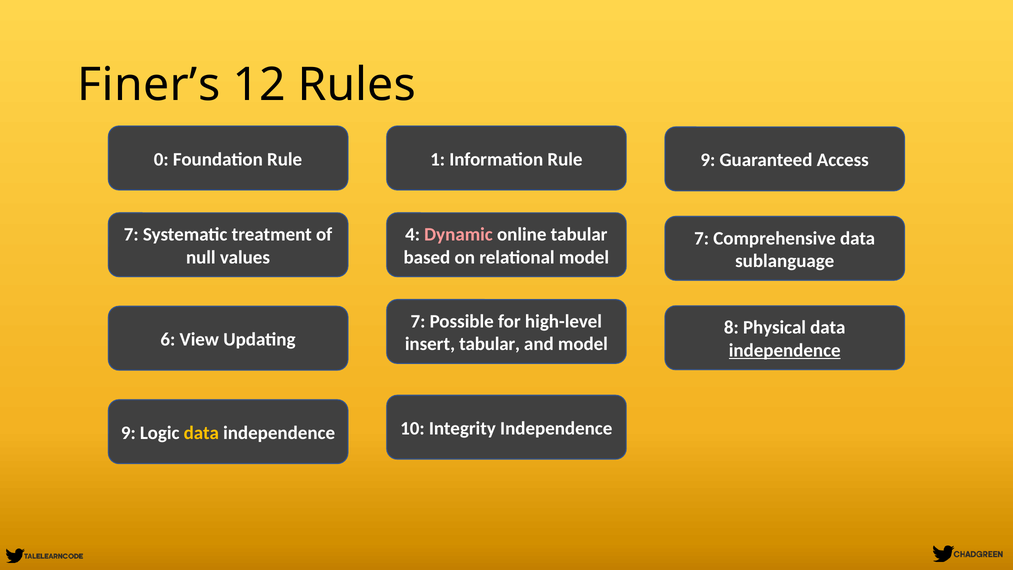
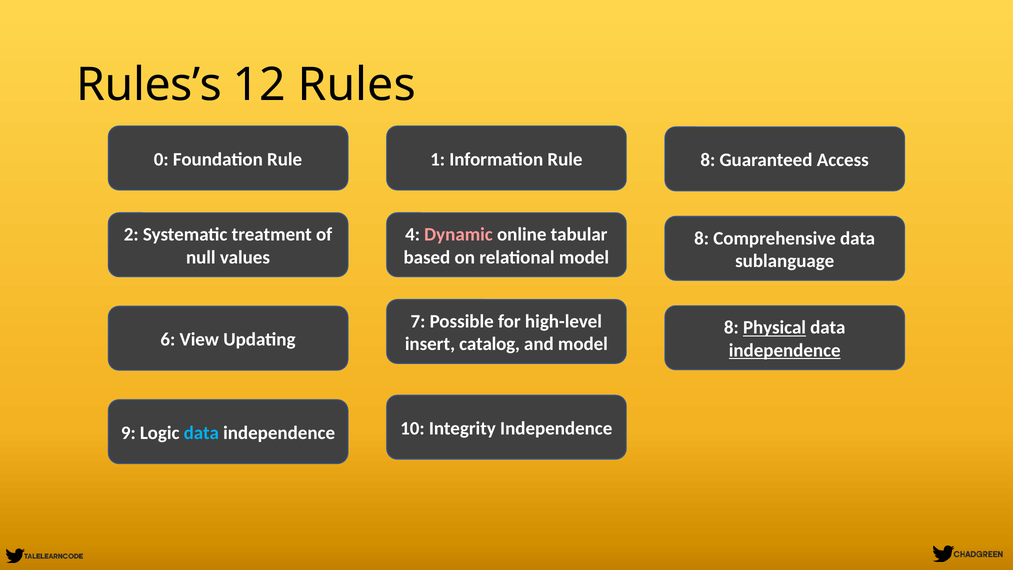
Finer’s: Finer’s -> Rules’s
Rule 9: 9 -> 8
7 at (131, 235): 7 -> 2
7 at (702, 238): 7 -> 8
Physical underline: none -> present
insert tabular: tabular -> catalog
data at (201, 433) colour: yellow -> light blue
